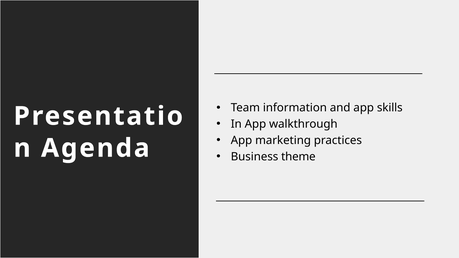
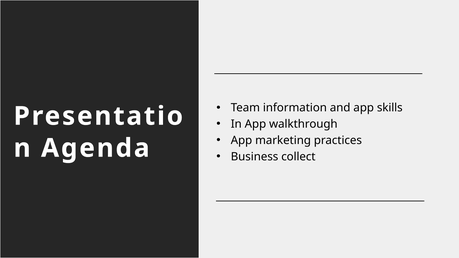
theme: theme -> collect
